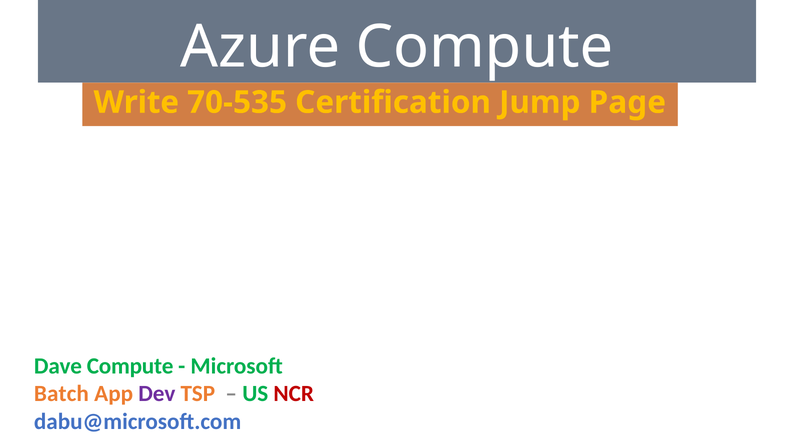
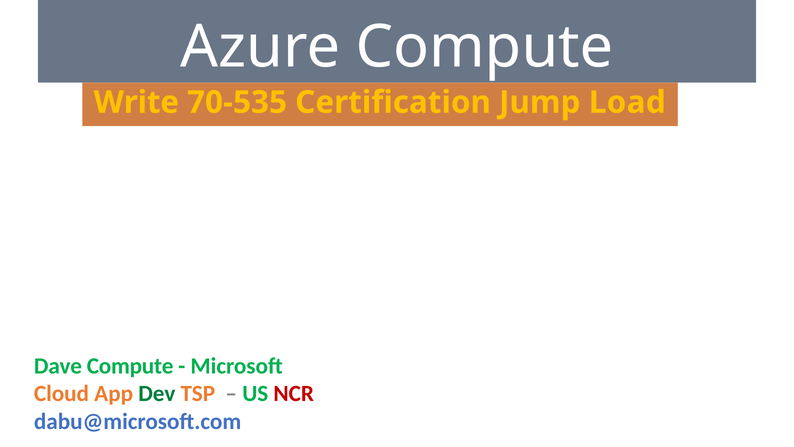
Page: Page -> Load
Batch: Batch -> Cloud
Dev colour: purple -> green
